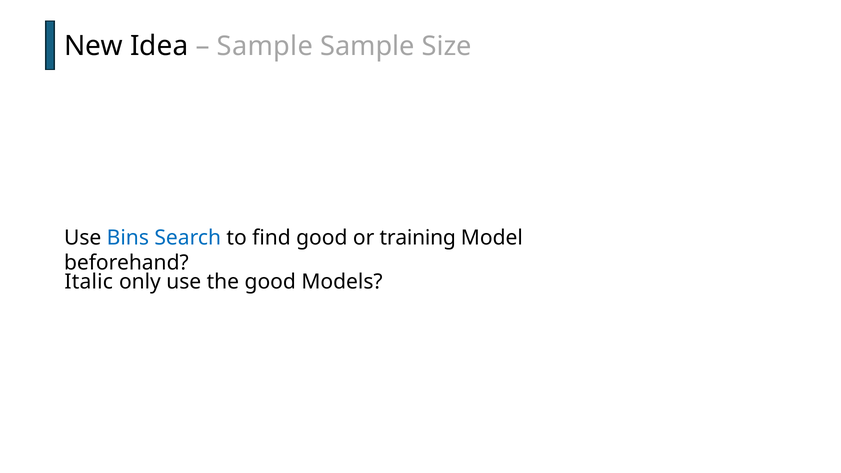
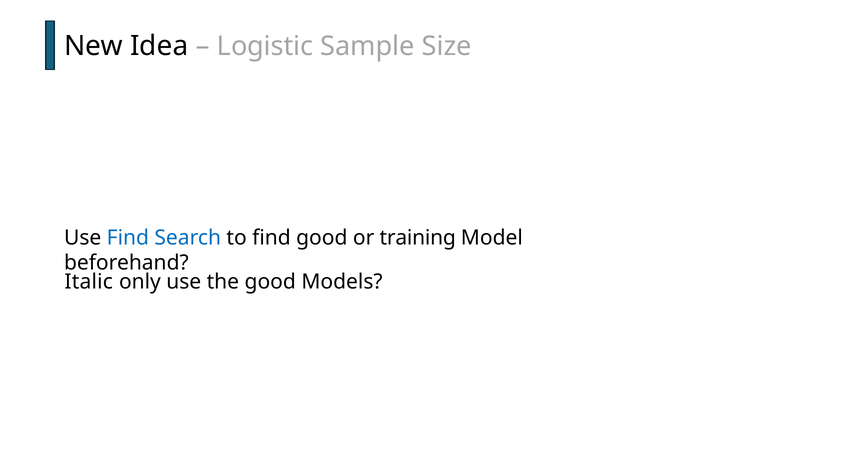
Sample at (265, 46): Sample -> Logistic
Use Bins: Bins -> Find
